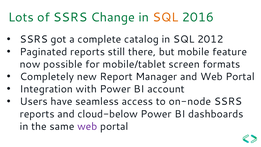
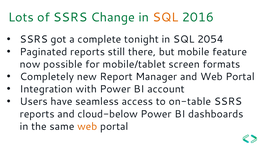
catalog: catalog -> tonight
2012: 2012 -> 2054
on-node: on-node -> on-table
web at (87, 126) colour: purple -> orange
